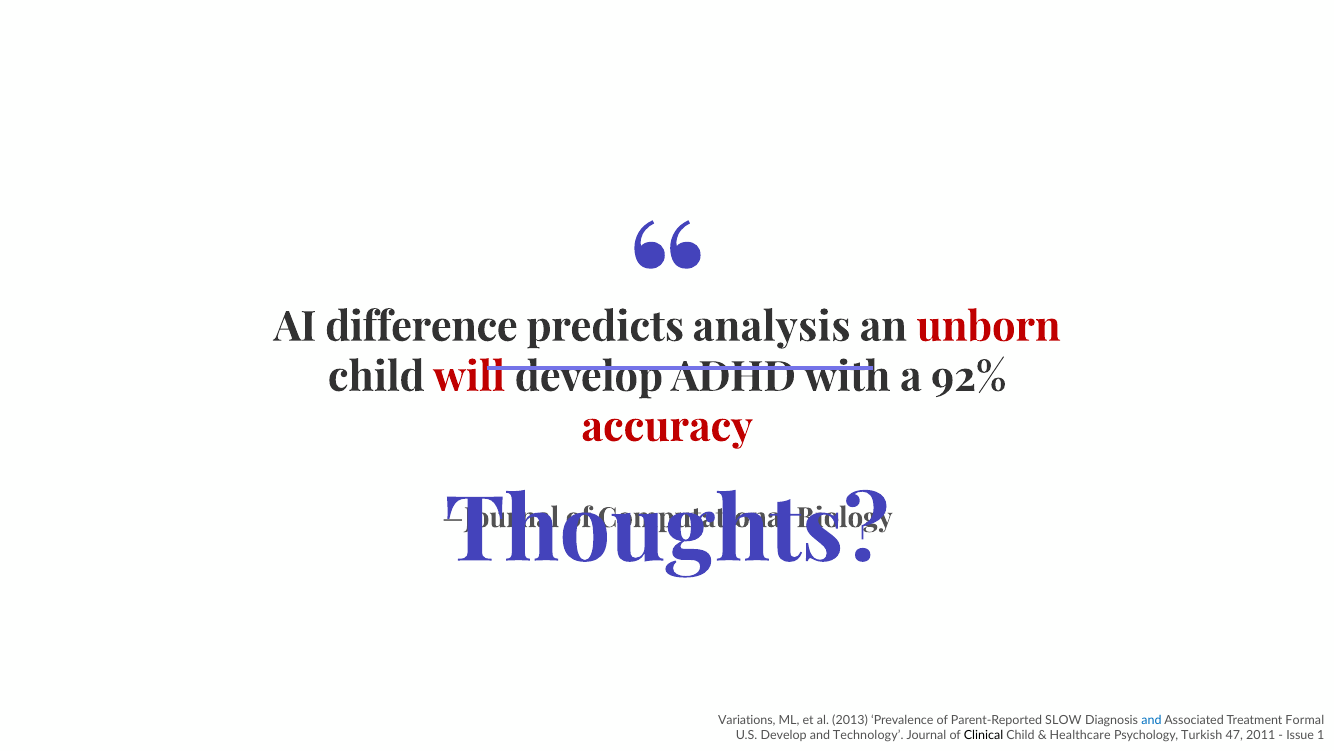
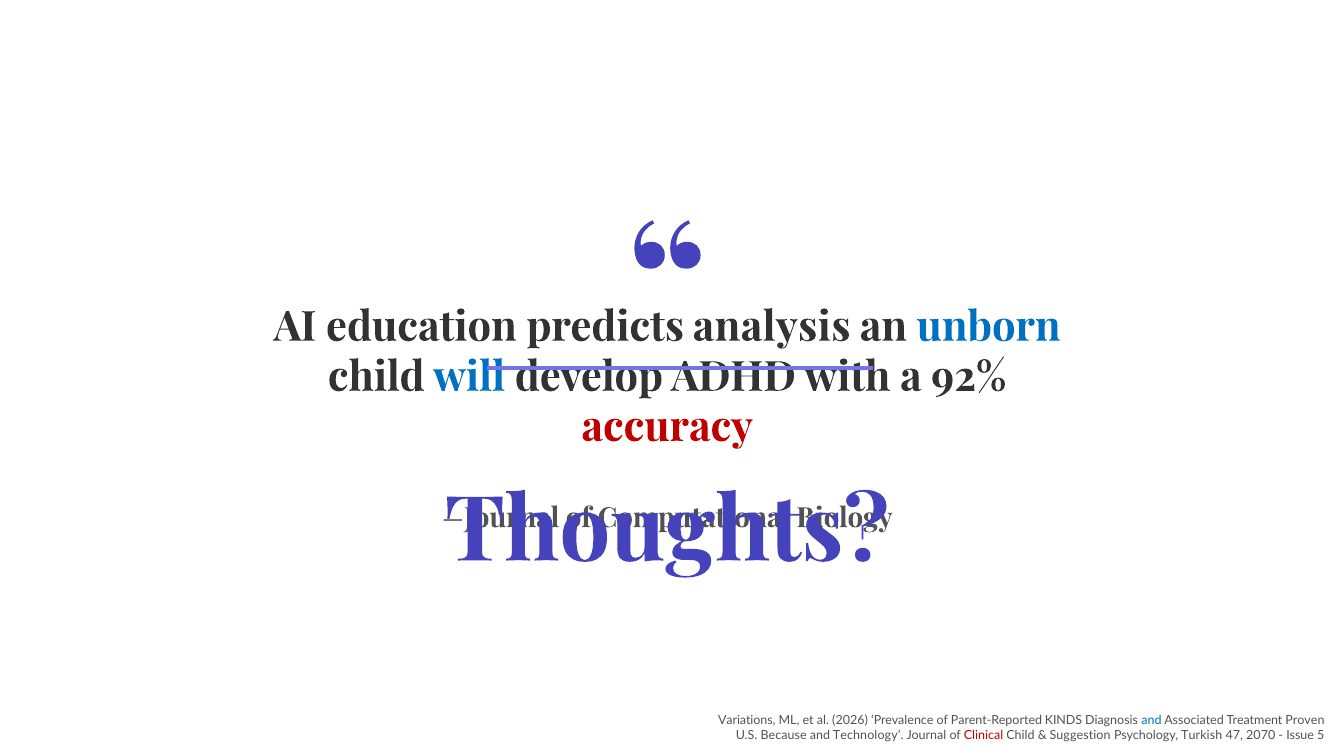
difference: difference -> education
unborn colour: red -> blue
will colour: red -> blue
2013: 2013 -> 2026
SLOW: SLOW -> KINDS
Formal: Formal -> Proven
U.S Develop: Develop -> Because
Clinical colour: black -> red
Healthcare: Healthcare -> Suggestion
2011: 2011 -> 2070
1: 1 -> 5
